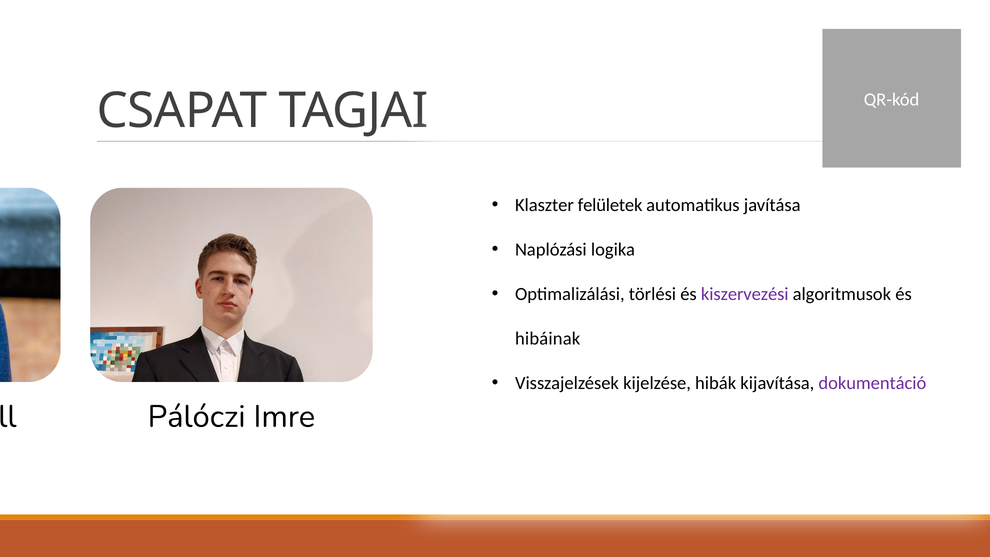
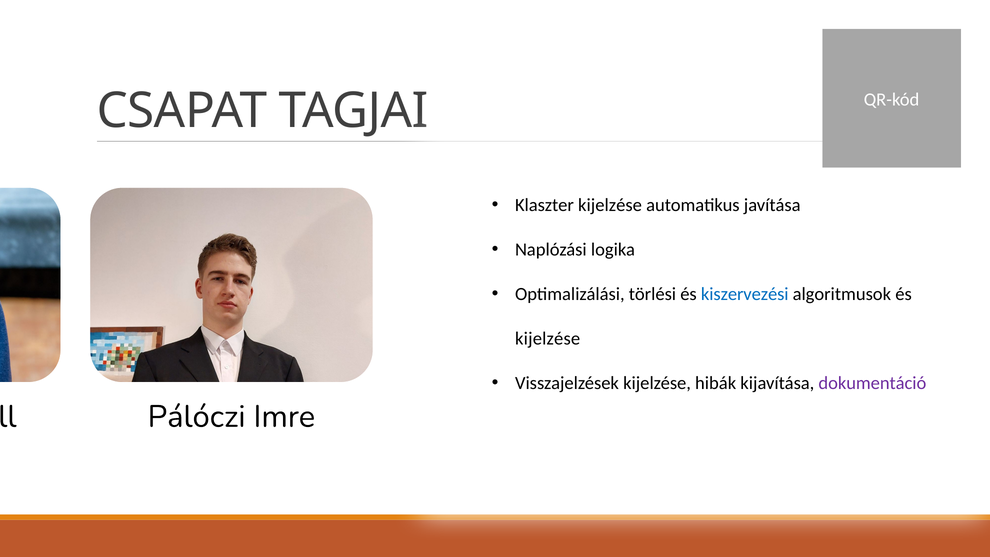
Klaszter felületek: felületek -> kijelzése
kiszervezési colour: purple -> blue
hibáinak at (548, 339): hibáinak -> kijelzése
